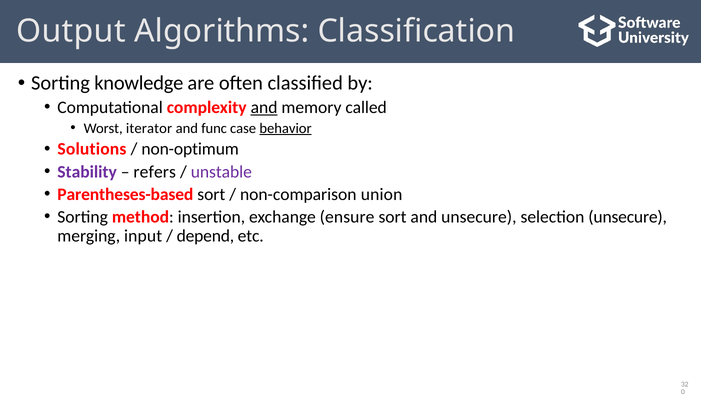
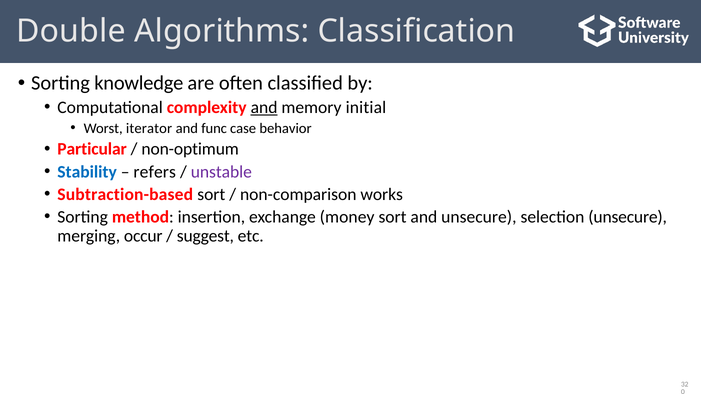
Output: Output -> Double
called: called -> initial
behavior underline: present -> none
Solutions: Solutions -> Particular
Stability colour: purple -> blue
Parentheses-based: Parentheses-based -> Subtraction-based
union: union -> works
ensure: ensure -> money
input: input -> occur
depend: depend -> suggest
